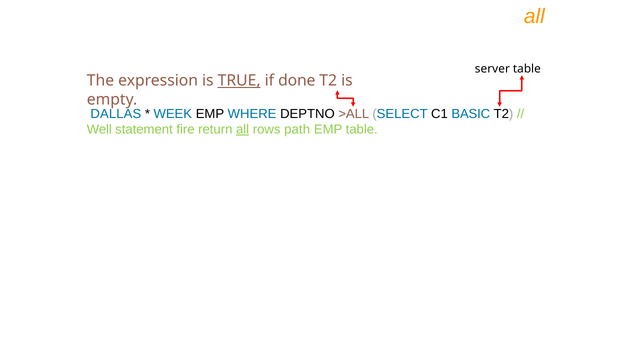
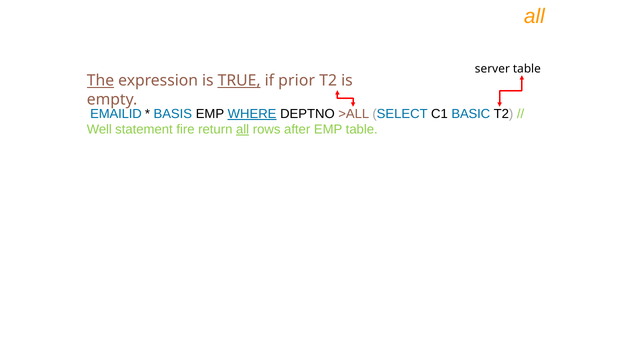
The underline: none -> present
done: done -> prior
DALLAS: DALLAS -> EMAILID
WEEK: WEEK -> BASIS
WHERE underline: none -> present
path: path -> after
